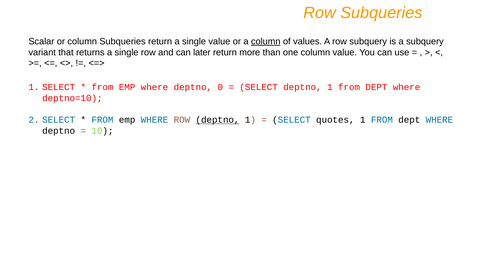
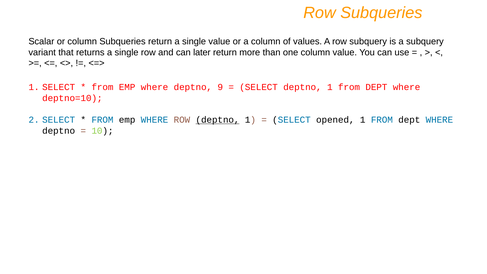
column at (266, 41) underline: present -> none
0: 0 -> 9
quotes: quotes -> opened
